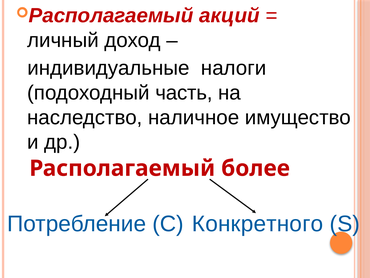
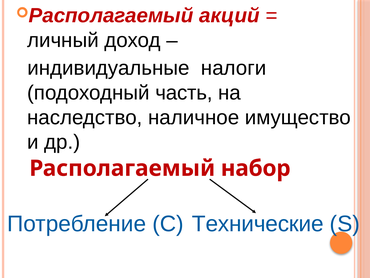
более: более -> набор
Конкретного: Конкретного -> Технические
